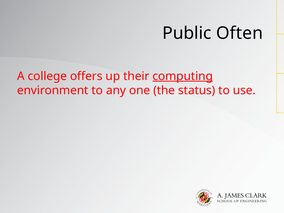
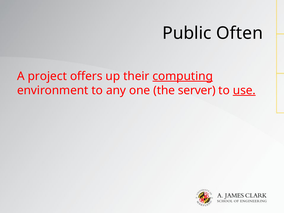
college: college -> project
status: status -> server
use underline: none -> present
